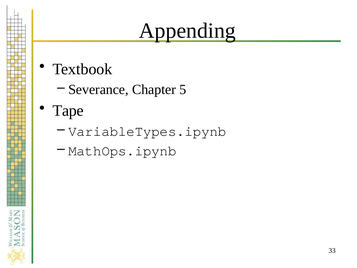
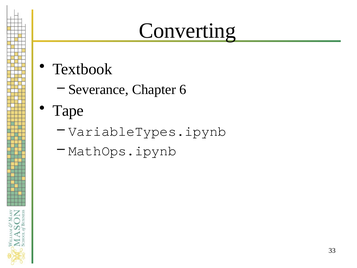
Appending: Appending -> Converting
5: 5 -> 6
